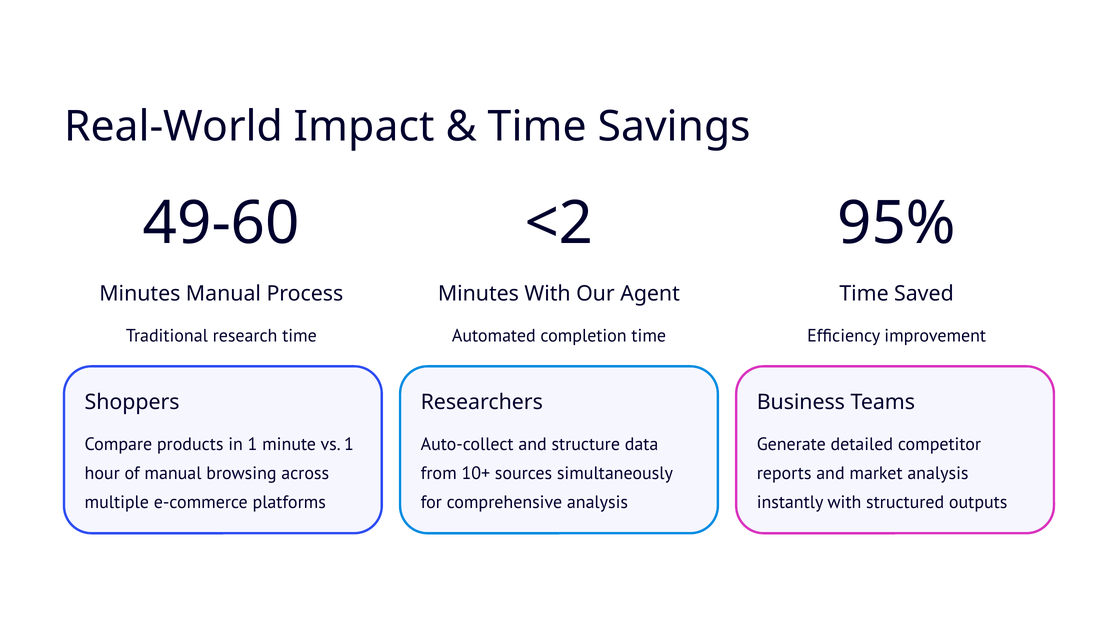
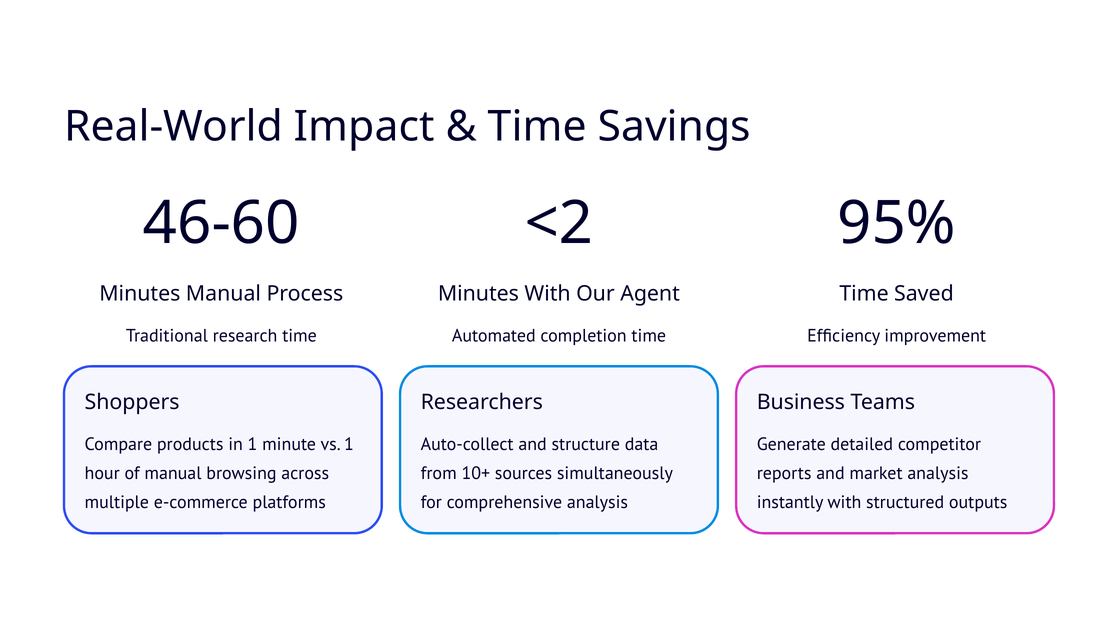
49-60: 49-60 -> 46-60
